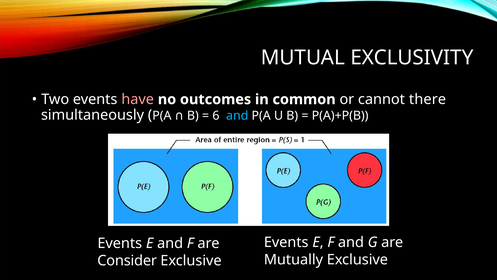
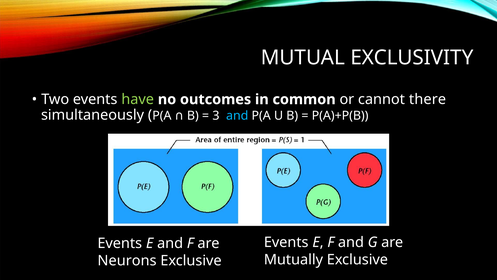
have colour: pink -> light green
6: 6 -> 3
Consider: Consider -> Neurons
